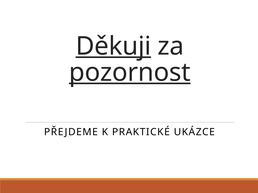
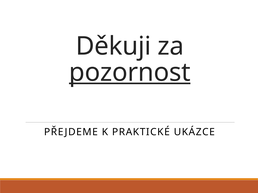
Děkuji underline: present -> none
